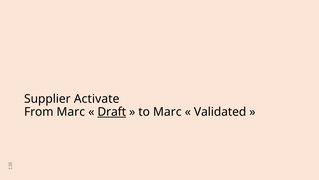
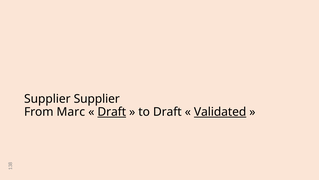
Supplier Activate: Activate -> Supplier
to Marc: Marc -> Draft
Validated underline: none -> present
